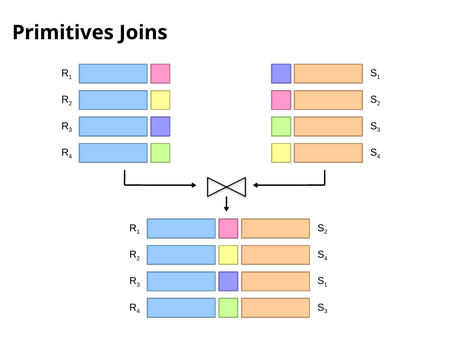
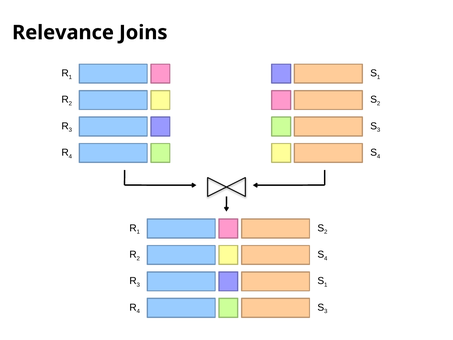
Primitives: Primitives -> Relevance
